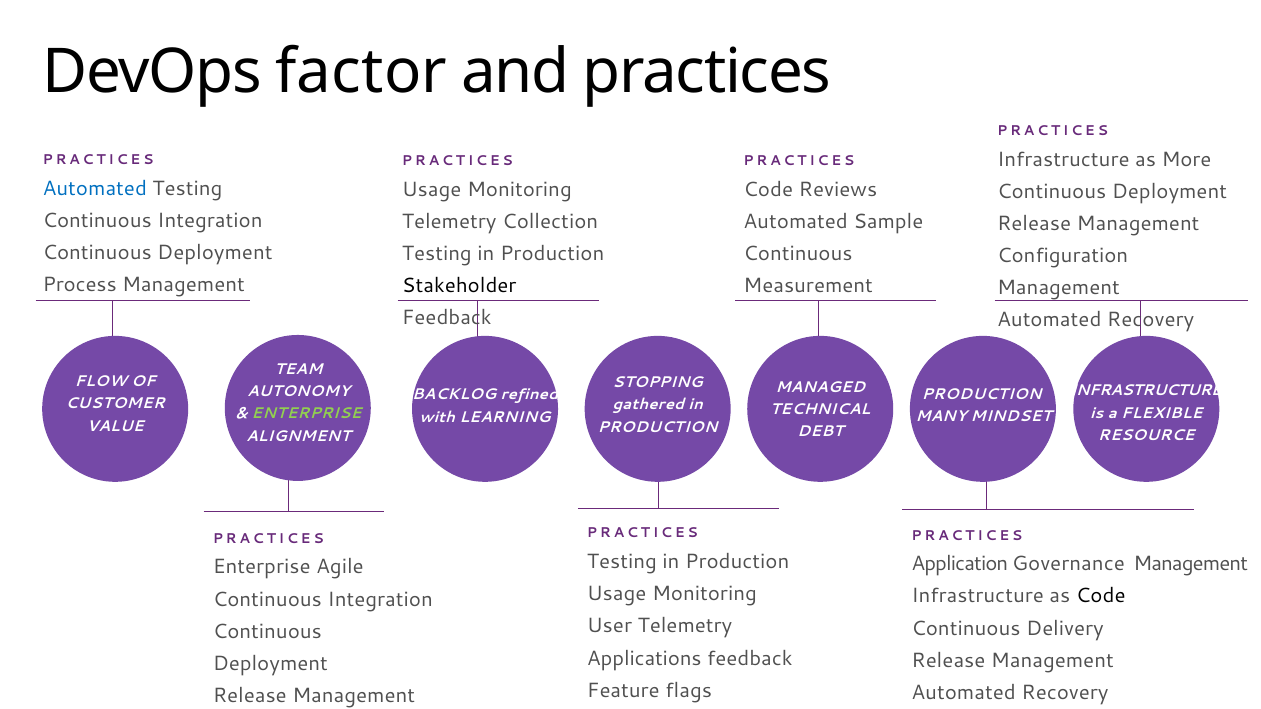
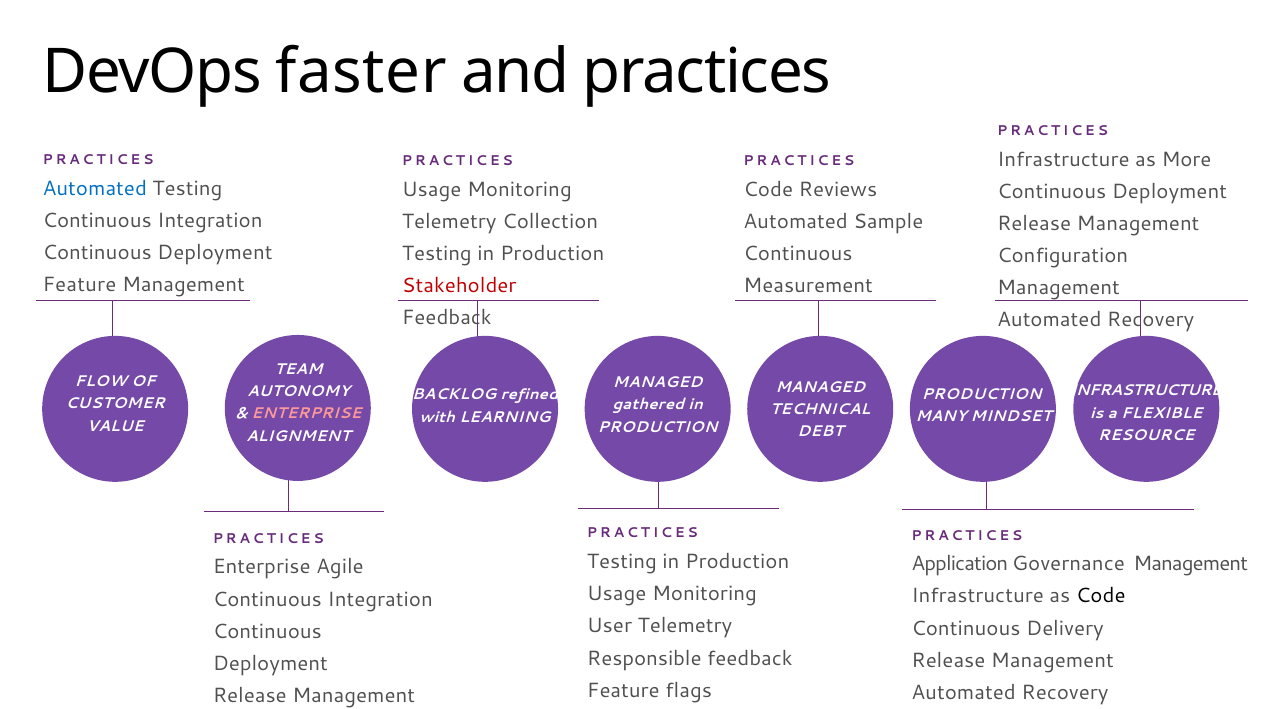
factor: factor -> faster
Process at (80, 285): Process -> Feature
Stakeholder colour: black -> red
STOPPING at (658, 383): STOPPING -> MANAGED
ENTERPRISE at (306, 414) colour: light green -> pink
Applications: Applications -> Responsible
